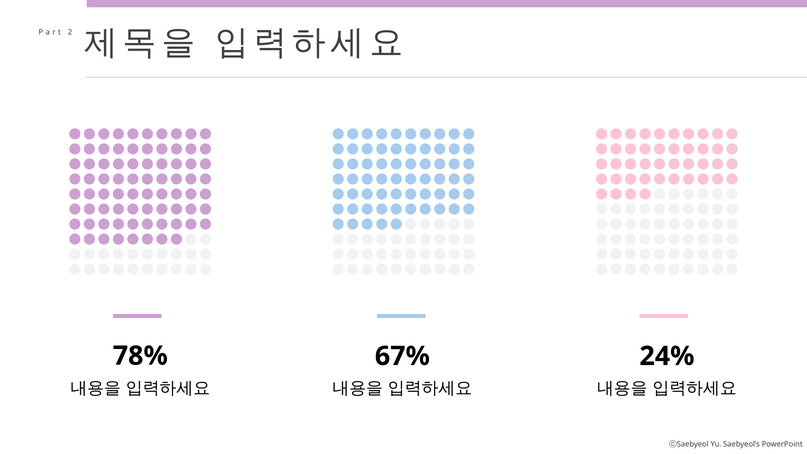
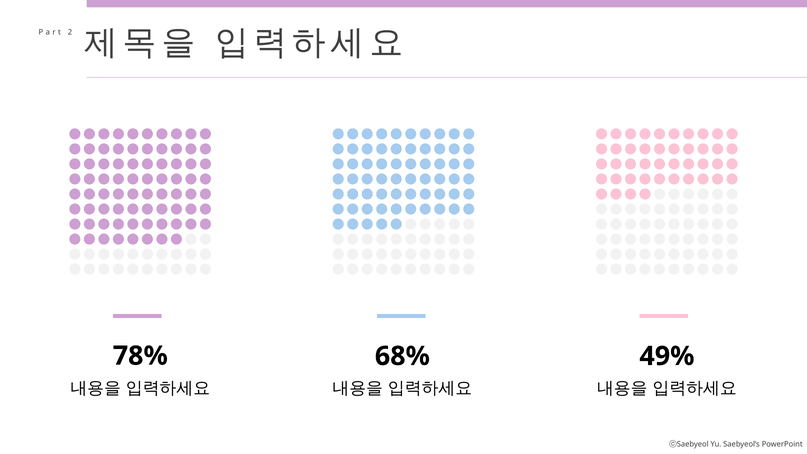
67%: 67% -> 68%
24%: 24% -> 49%
